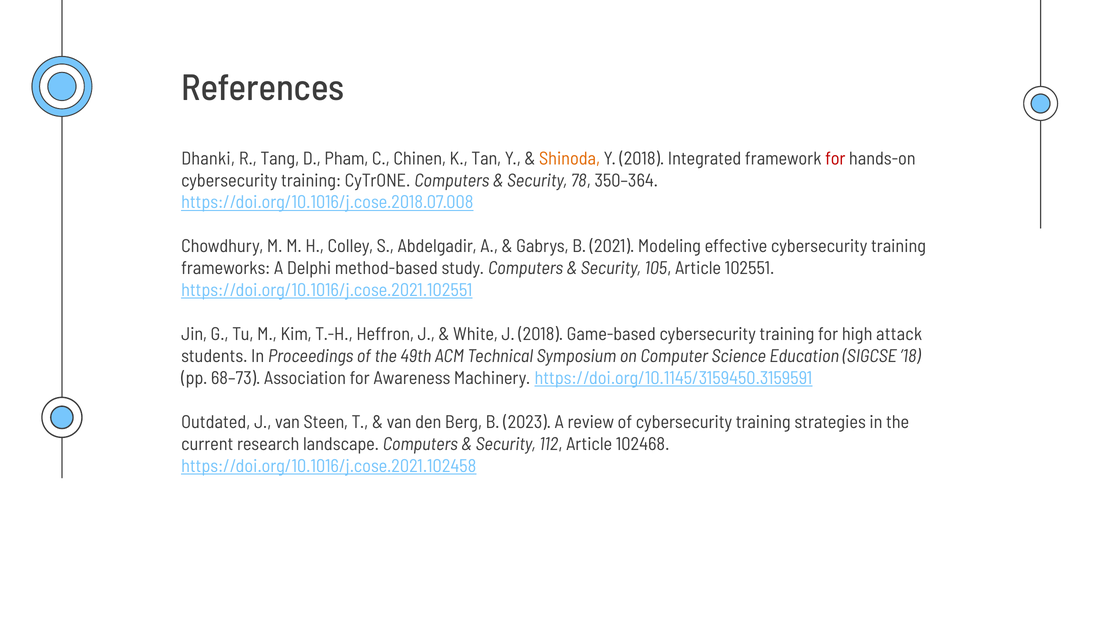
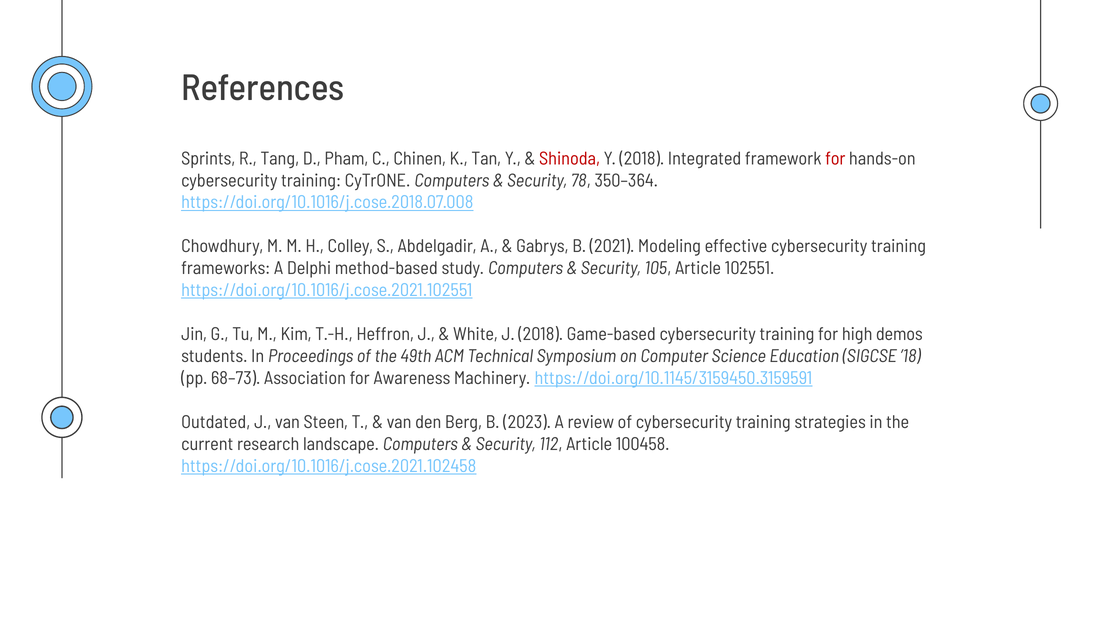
Dhanki: Dhanki -> Sprints
Shinoda colour: orange -> red
attack: attack -> demos
102468: 102468 -> 100458
